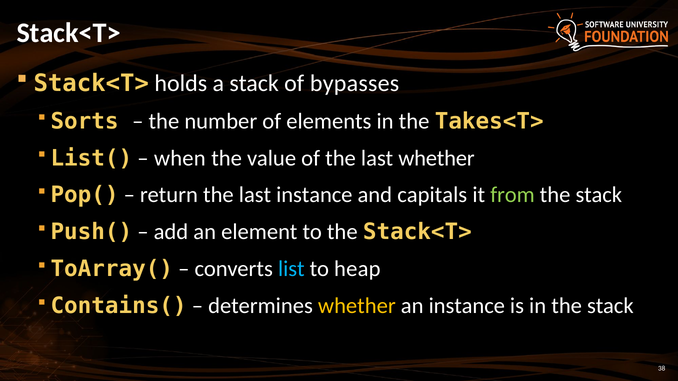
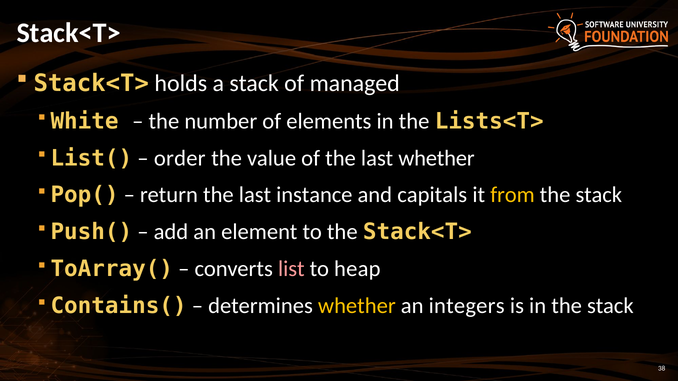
bypasses: bypasses -> managed
Sorts: Sorts -> White
Takes<T>: Takes<T> -> Lists<T>
when: when -> order
from colour: light green -> yellow
list colour: light blue -> pink
an instance: instance -> integers
